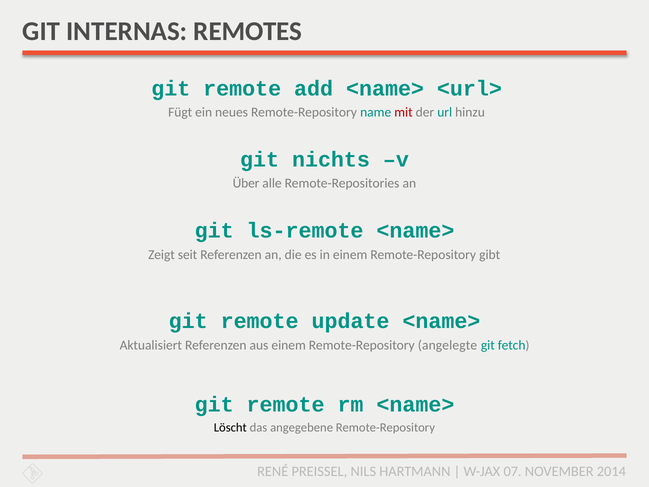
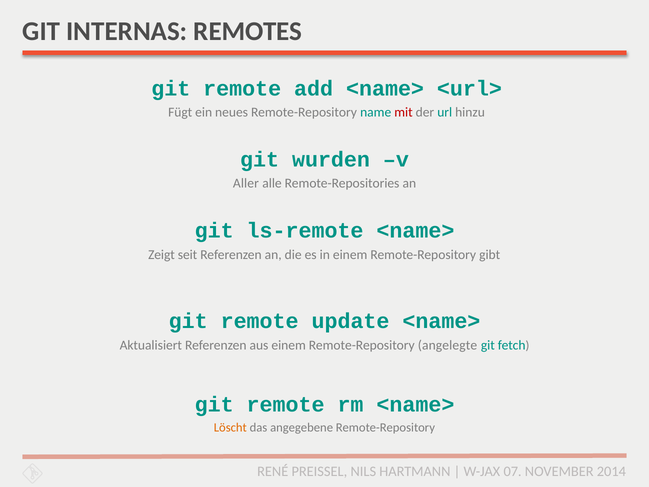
nichts: nichts -> wurden
Über: Über -> Aller
Löscht colour: black -> orange
